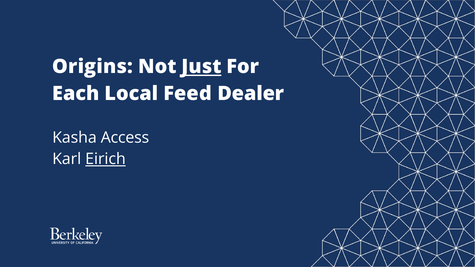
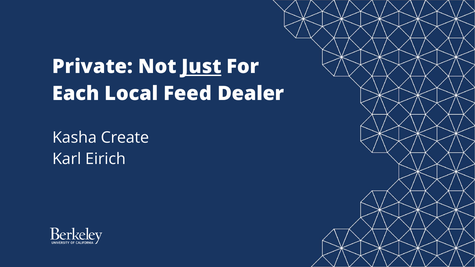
Origins: Origins -> Private
Access: Access -> Create
Eirich underline: present -> none
